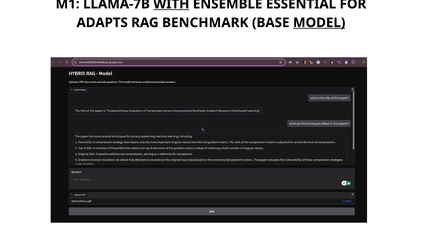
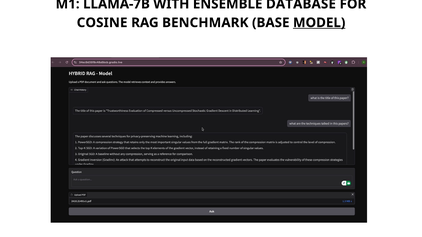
WITH underline: present -> none
ESSENTIAL: ESSENTIAL -> DATABASE
ADAPTS: ADAPTS -> COSINE
